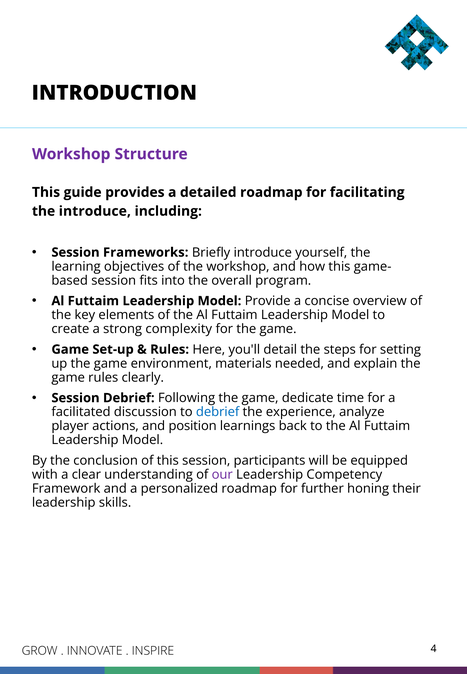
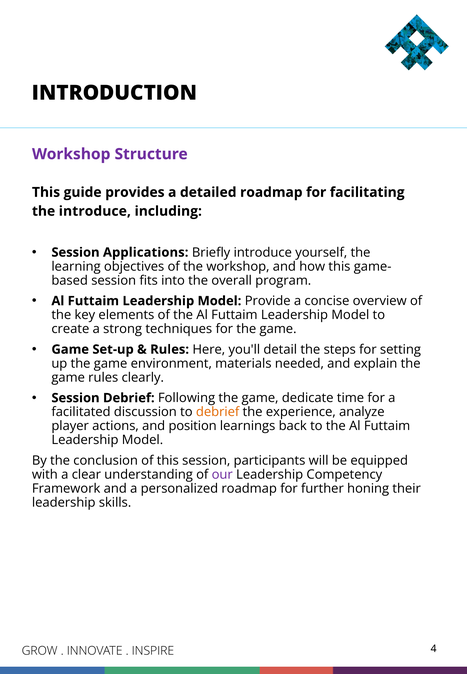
Frameworks: Frameworks -> Applications
complexity: complexity -> techniques
debrief at (218, 412) colour: blue -> orange
